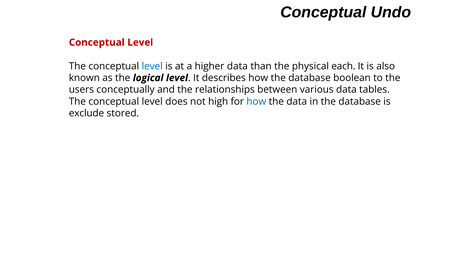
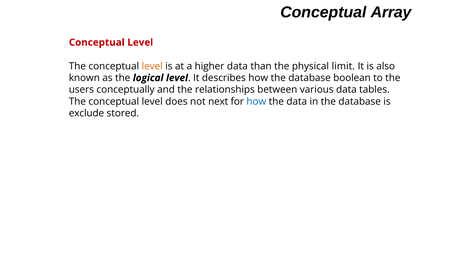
Undo: Undo -> Array
level at (152, 66) colour: blue -> orange
each: each -> limit
high: high -> next
